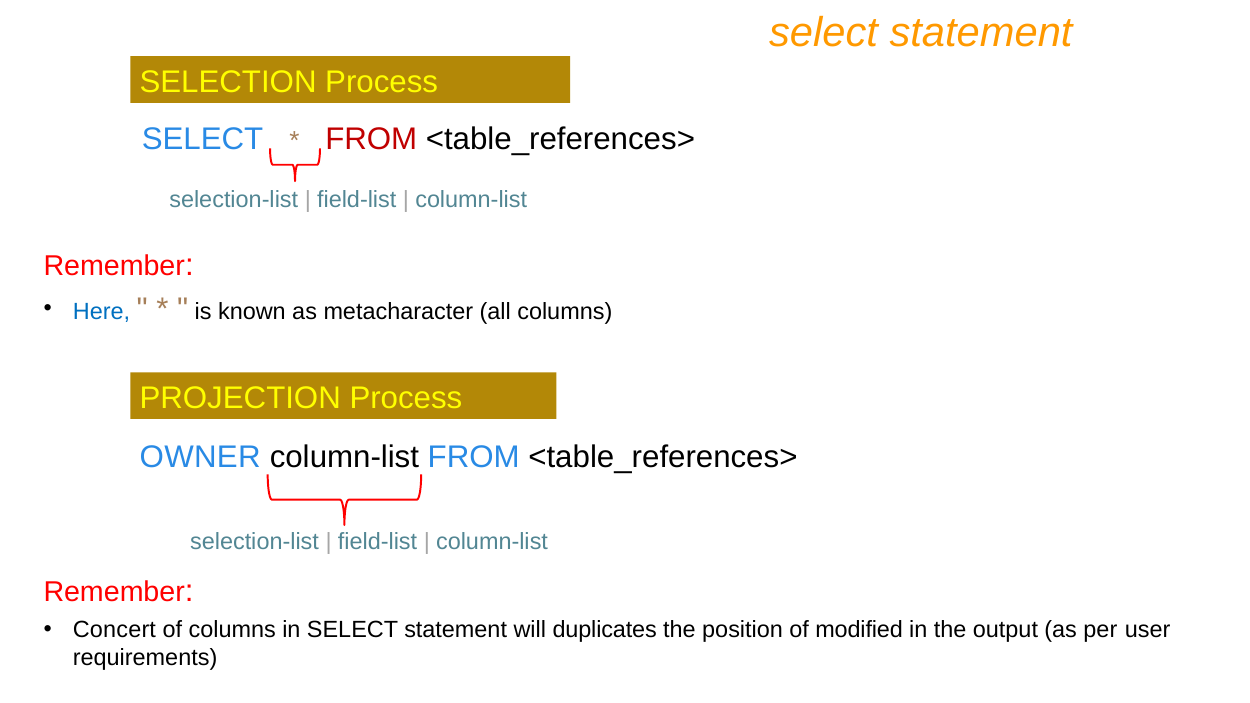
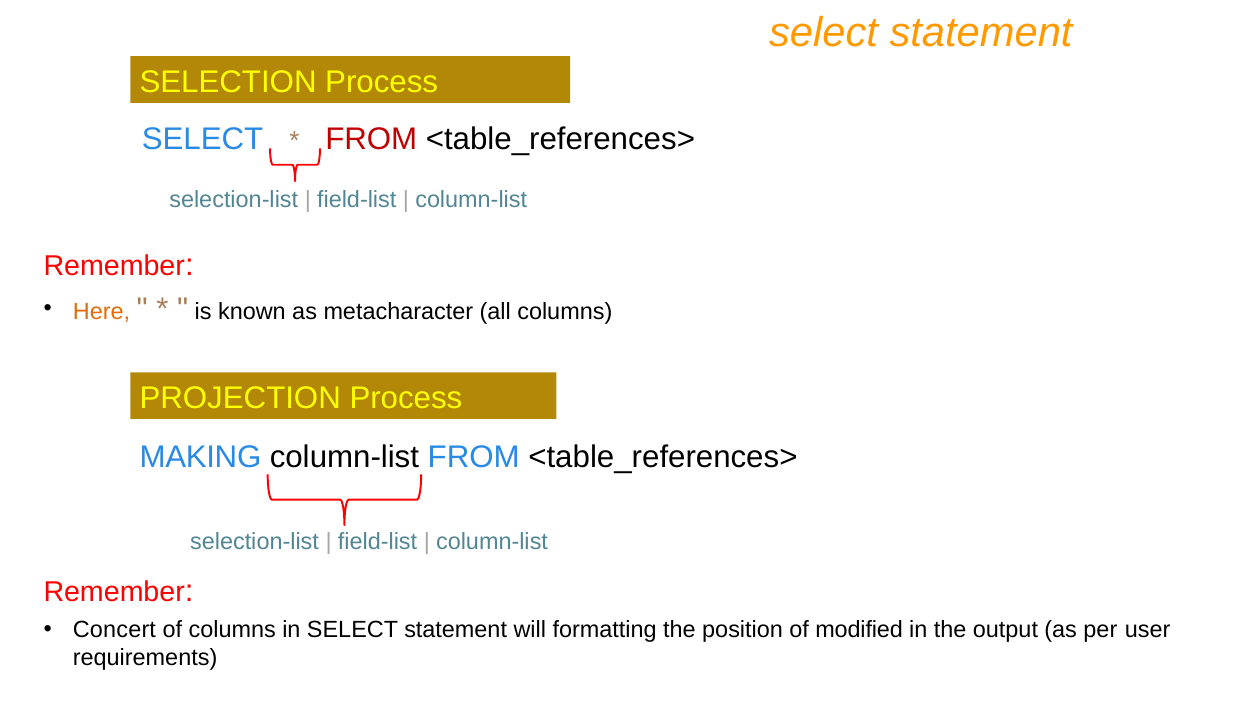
Here colour: blue -> orange
OWNER: OWNER -> MAKING
duplicates: duplicates -> formatting
